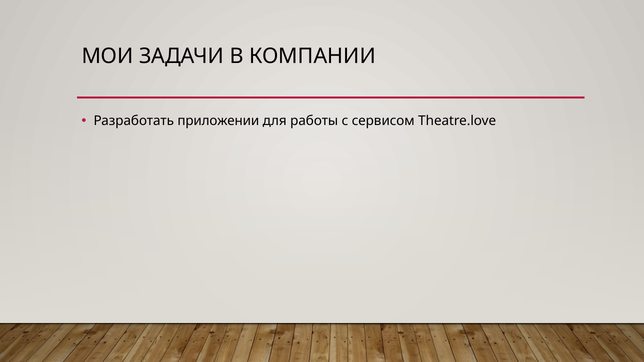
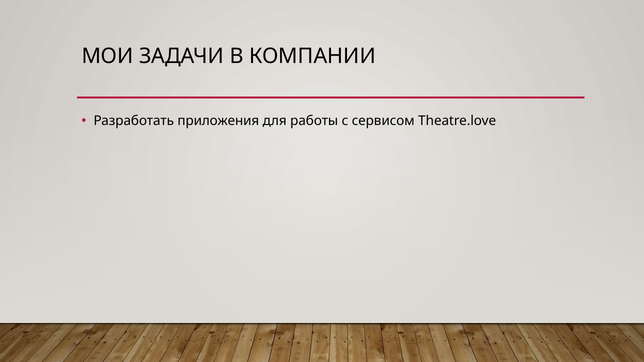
приложении: приложении -> приложения
